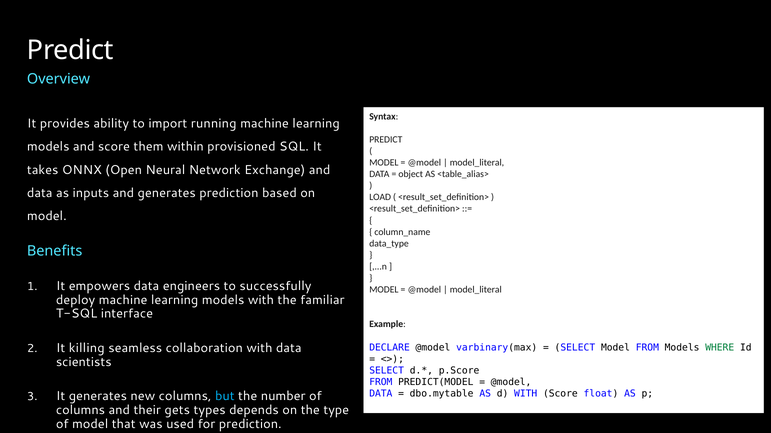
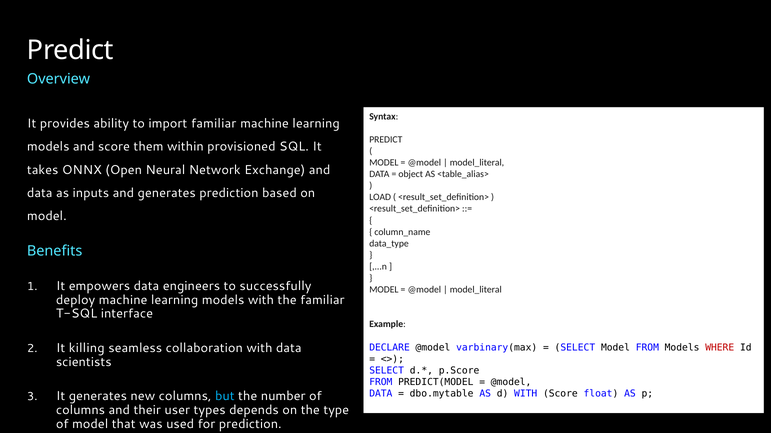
import running: running -> familiar
WHERE colour: green -> red
gets: gets -> user
